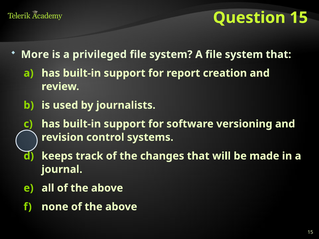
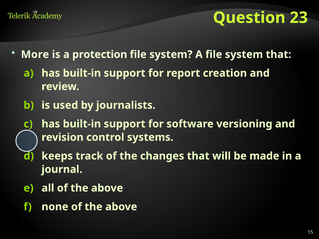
Question 15: 15 -> 23
privileged: privileged -> protection
